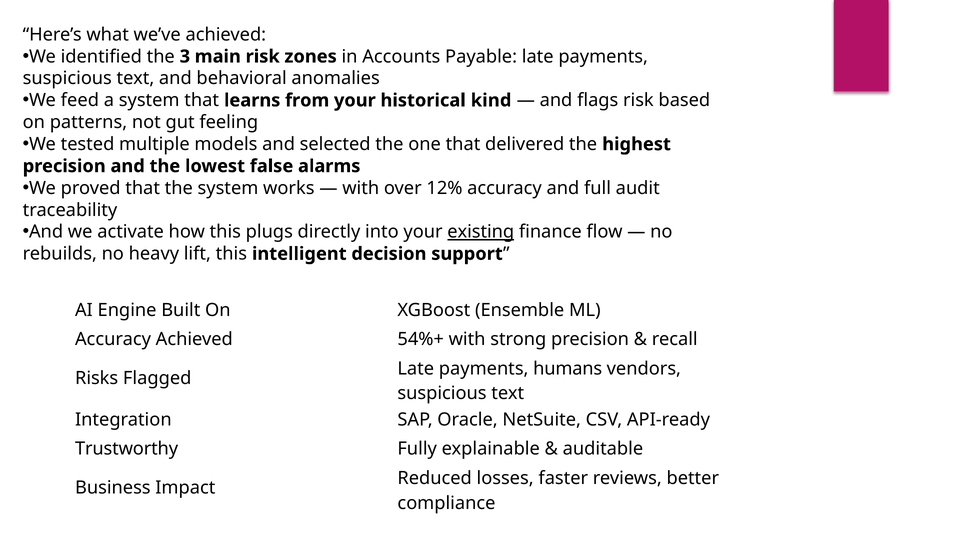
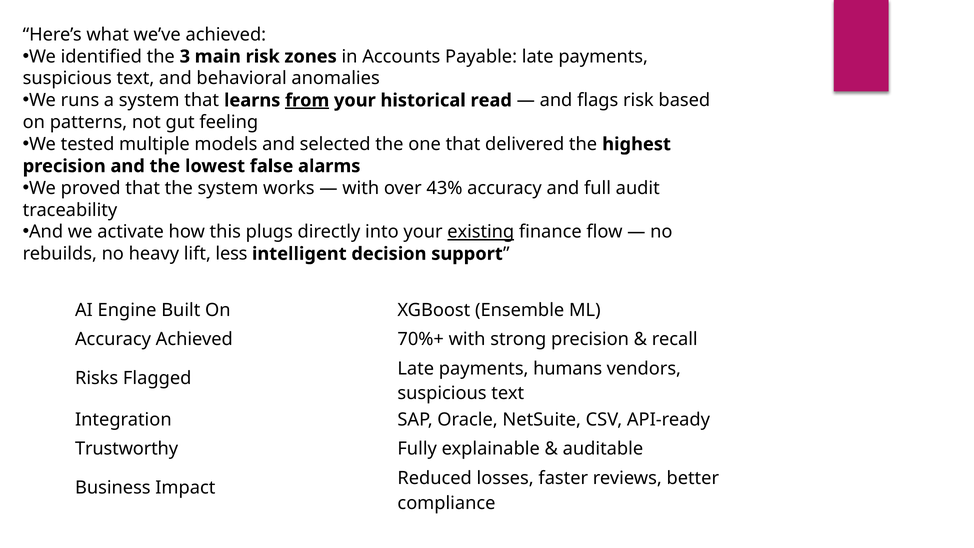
feed: feed -> runs
from underline: none -> present
kind: kind -> read
12%: 12% -> 43%
lift this: this -> less
54%+: 54%+ -> 70%+
